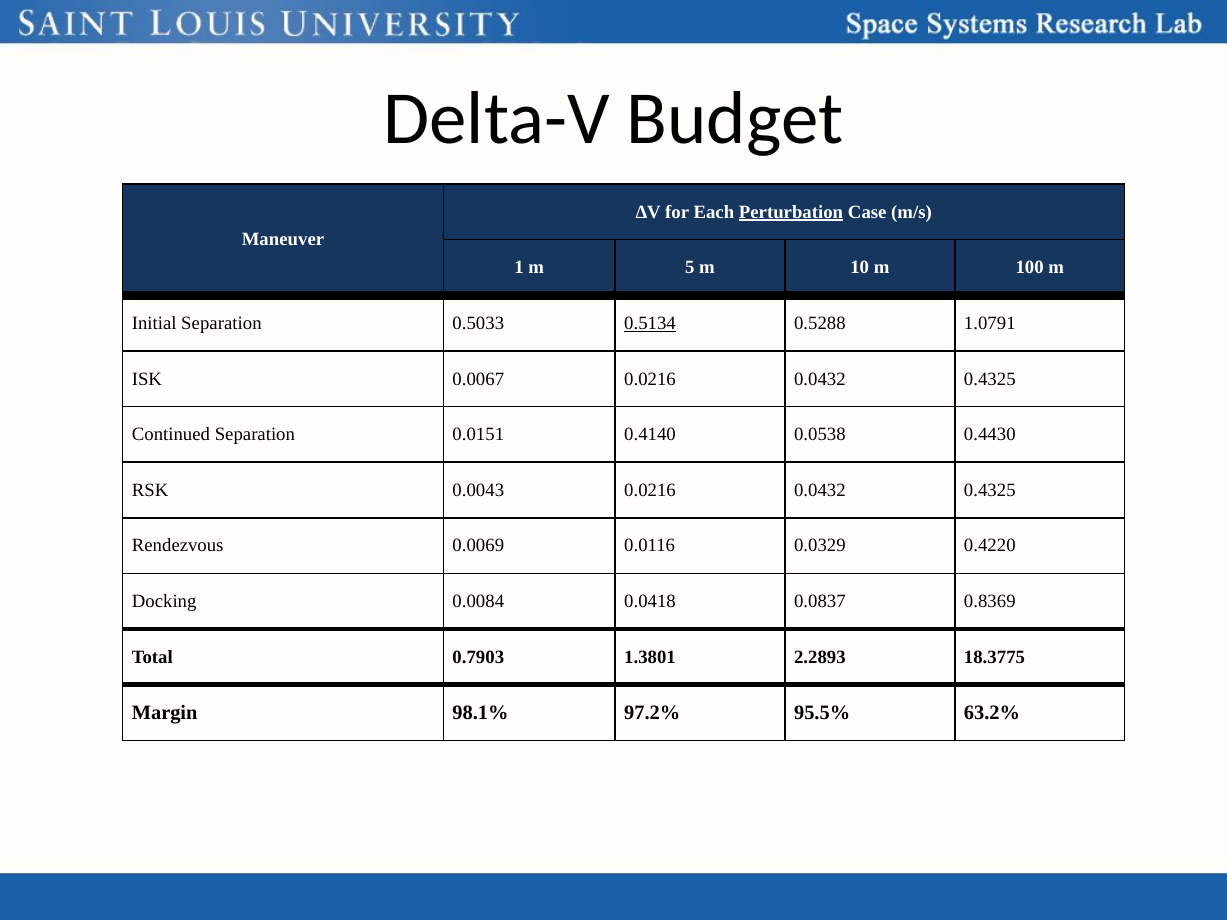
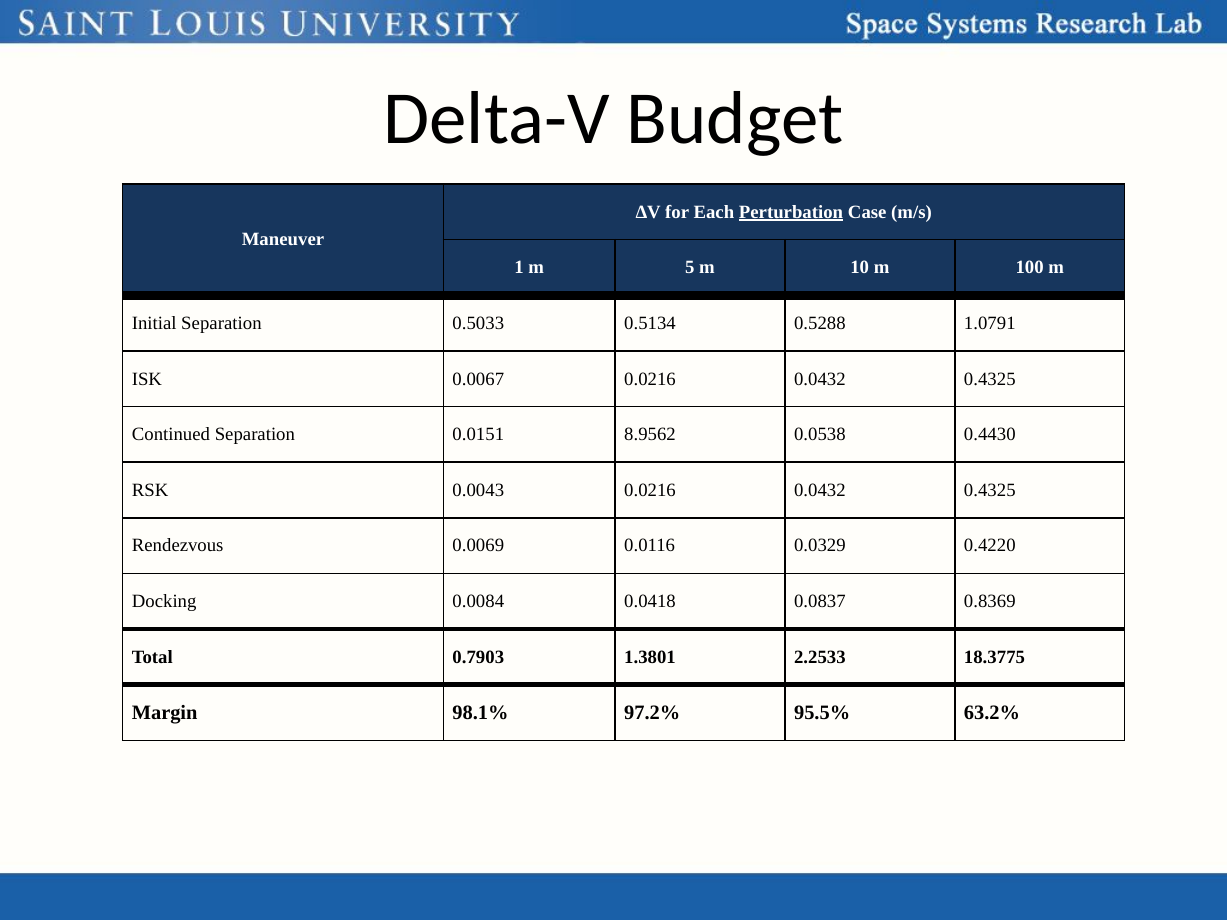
0.5134 underline: present -> none
0.4140: 0.4140 -> 8.9562
2.2893: 2.2893 -> 2.2533
